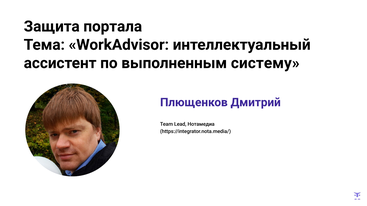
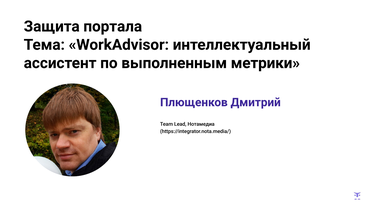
систему: систему -> метрики
